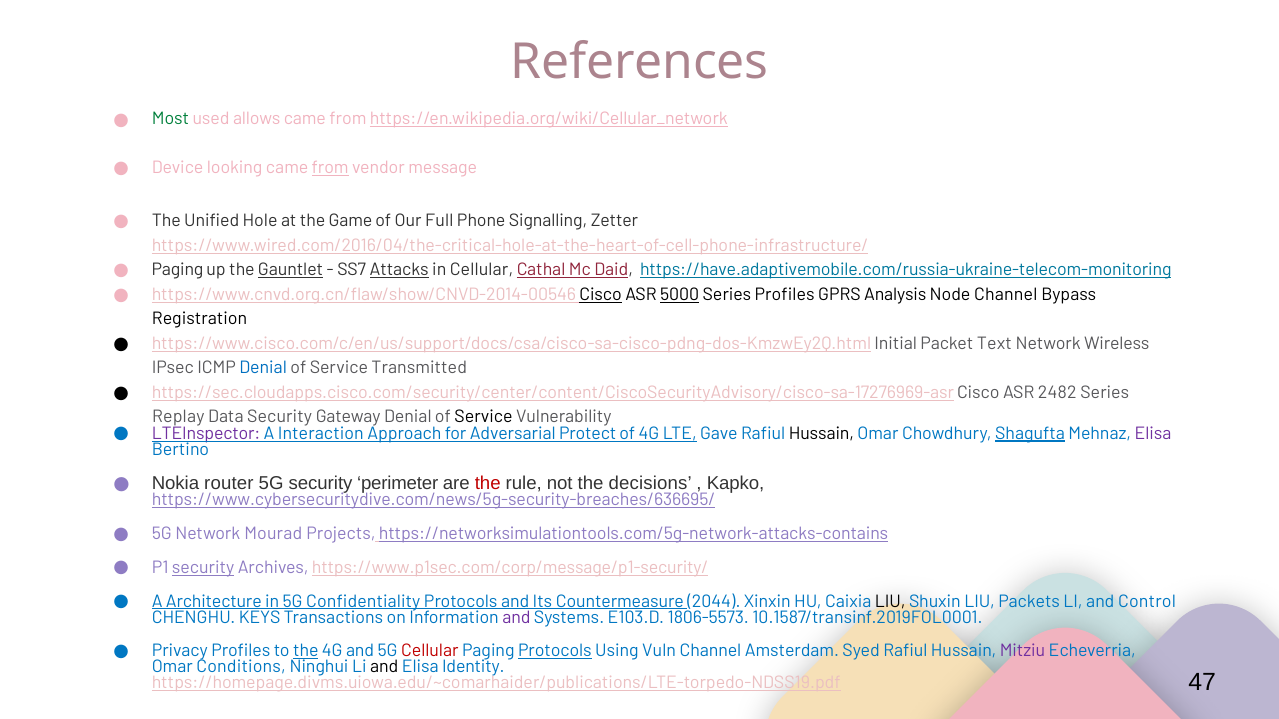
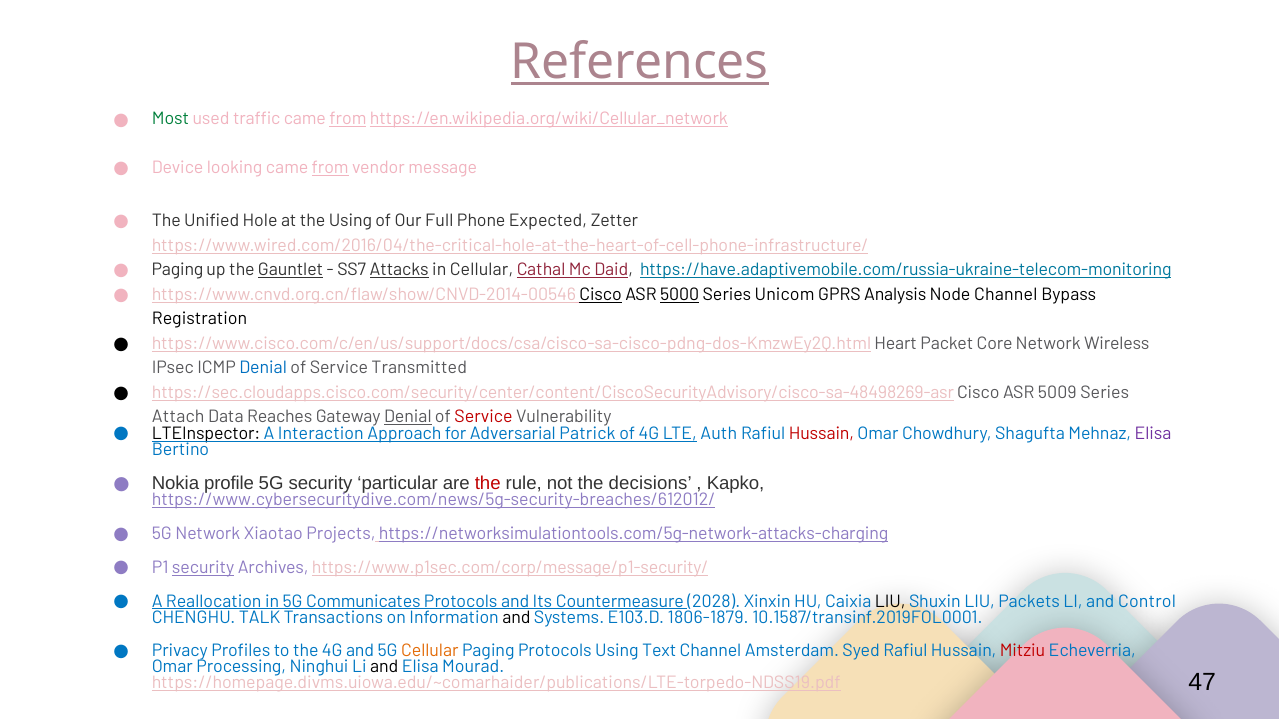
References underline: none -> present
allows: allows -> traffic
from at (348, 119) underline: none -> present
the Game: Game -> Using
Signalling: Signalling -> Expected
Series Profiles: Profiles -> Unicom
Initial: Initial -> Heart
Text: Text -> Core
https://sec.cloudapps.cisco.com/security/center/content/CiscoSecurityAdvisory/cisco-sa-17276969-asr: https://sec.cloudapps.cisco.com/security/center/content/CiscoSecurityAdvisory/cisco-sa-17276969-asr -> https://sec.cloudapps.cisco.com/security/center/content/CiscoSecurityAdvisory/cisco-sa-48498269-asr
2482: 2482 -> 5009
Replay: Replay -> Attach
Data Security: Security -> Reaches
Denial at (408, 417) underline: none -> present
Service at (483, 417) colour: black -> red
LTEInspector colour: purple -> black
Protect: Protect -> Patrick
Gave: Gave -> Auth
Hussain at (821, 434) colour: black -> red
Shagufta underline: present -> none
router: router -> profile
perimeter: perimeter -> particular
https://www.cybersecuritydive.com/news/5g-security-breaches/636695/: https://www.cybersecuritydive.com/news/5g-security-breaches/636695/ -> https://www.cybersecuritydive.com/news/5g-security-breaches/612012/
Mourad: Mourad -> Xiaotao
https://networksimulationtools.com/5g-network-attacks-contains: https://networksimulationtools.com/5g-network-attacks-contains -> https://networksimulationtools.com/5g-network-attacks-charging
Architecture: Architecture -> Reallocation
Confidentiality: Confidentiality -> Communicates
2044: 2044 -> 2028
KEYS: KEYS -> TALK
and at (516, 618) colour: purple -> black
1806-5573: 1806-5573 -> 1806-1879
the at (306, 651) underline: present -> none
Cellular at (430, 651) colour: red -> orange
Protocols at (555, 651) underline: present -> none
Vuln: Vuln -> Text
Mitziu colour: purple -> red
Conditions: Conditions -> Processing
Identity: Identity -> Mourad
